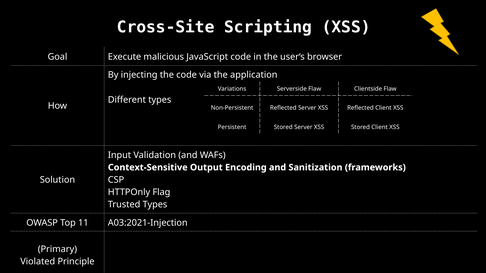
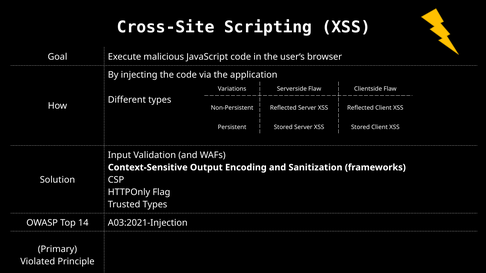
11: 11 -> 14
